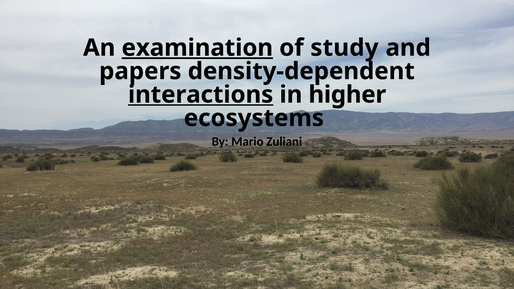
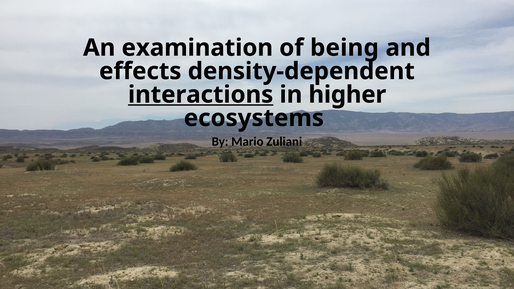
examination underline: present -> none
study: study -> being
papers: papers -> effects
